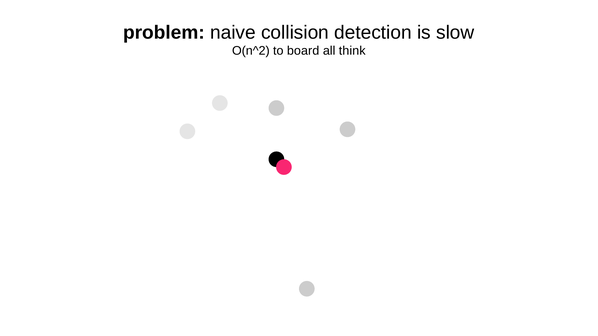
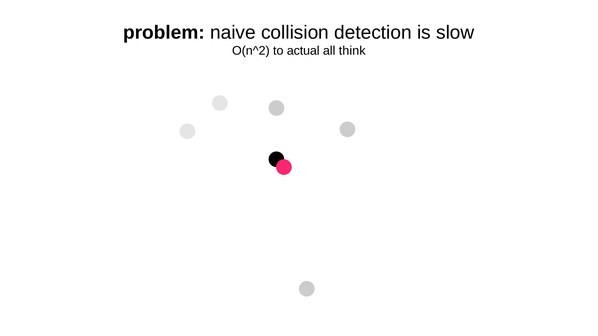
board: board -> actual
